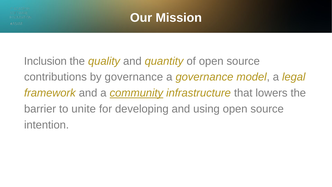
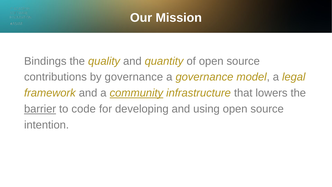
Inclusion: Inclusion -> Bindings
barrier underline: none -> present
unite: unite -> code
